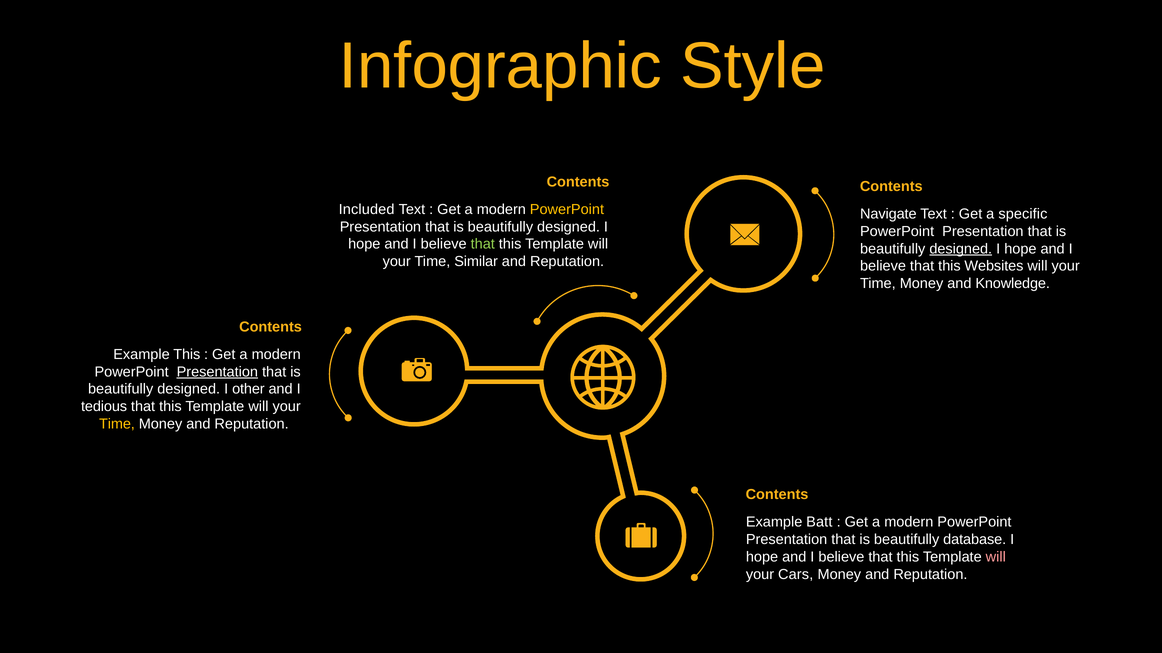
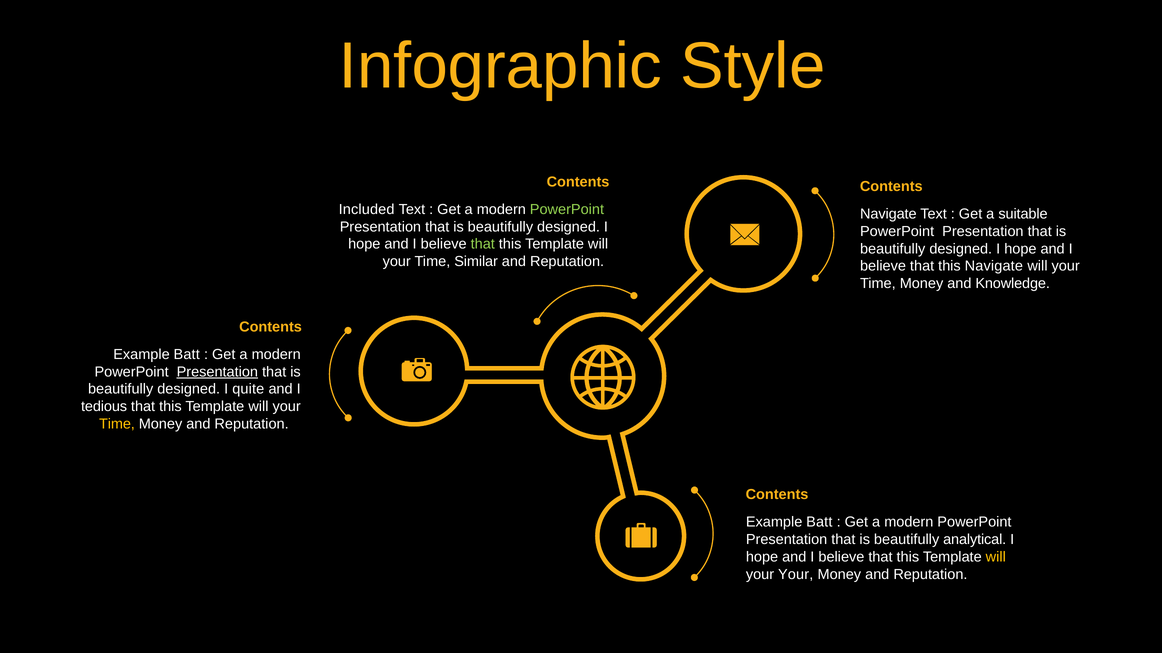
PowerPoint at (567, 210) colour: yellow -> light green
specific: specific -> suitable
designed at (961, 249) underline: present -> none
this Websites: Websites -> Navigate
This at (187, 355): This -> Batt
other: other -> quite
database: database -> analytical
will at (996, 557) colour: pink -> yellow
your Cars: Cars -> Your
